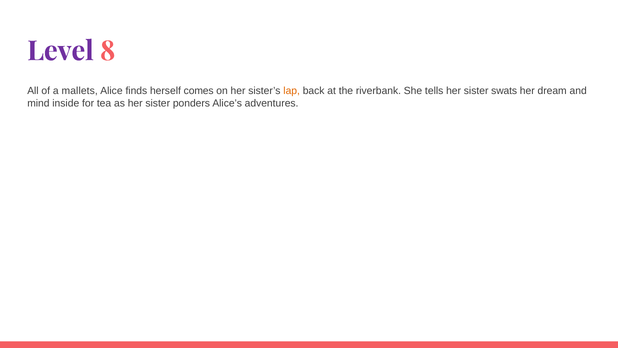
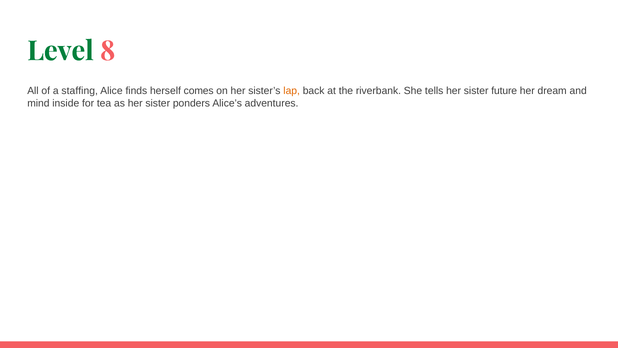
Level colour: purple -> green
mallets: mallets -> staffing
swats: swats -> future
